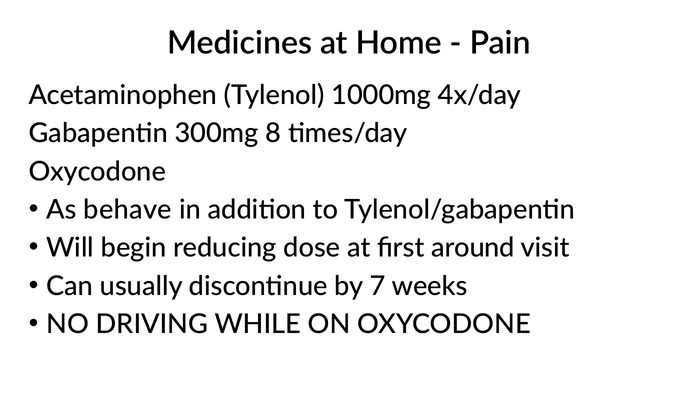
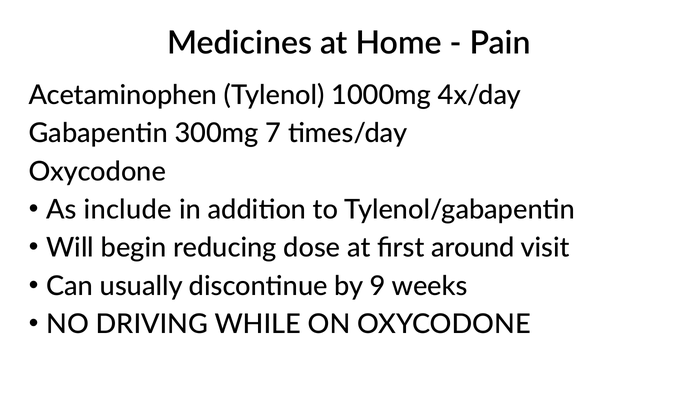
8: 8 -> 7
behave: behave -> include
7: 7 -> 9
